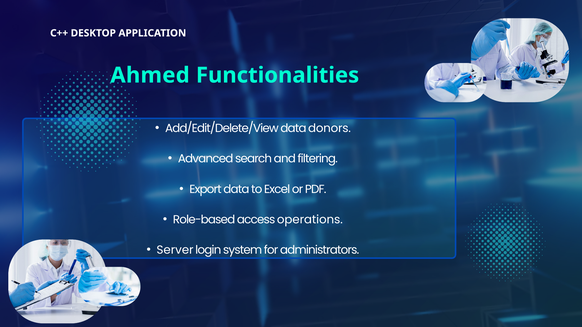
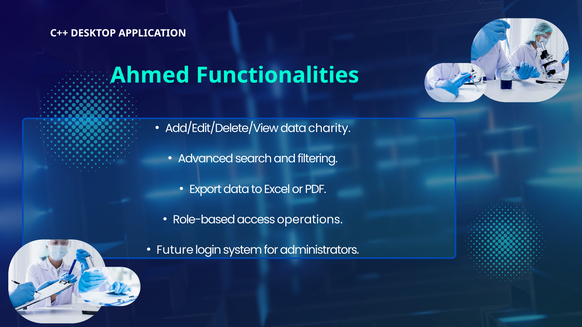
donors: donors -> charity
Server: Server -> Future
